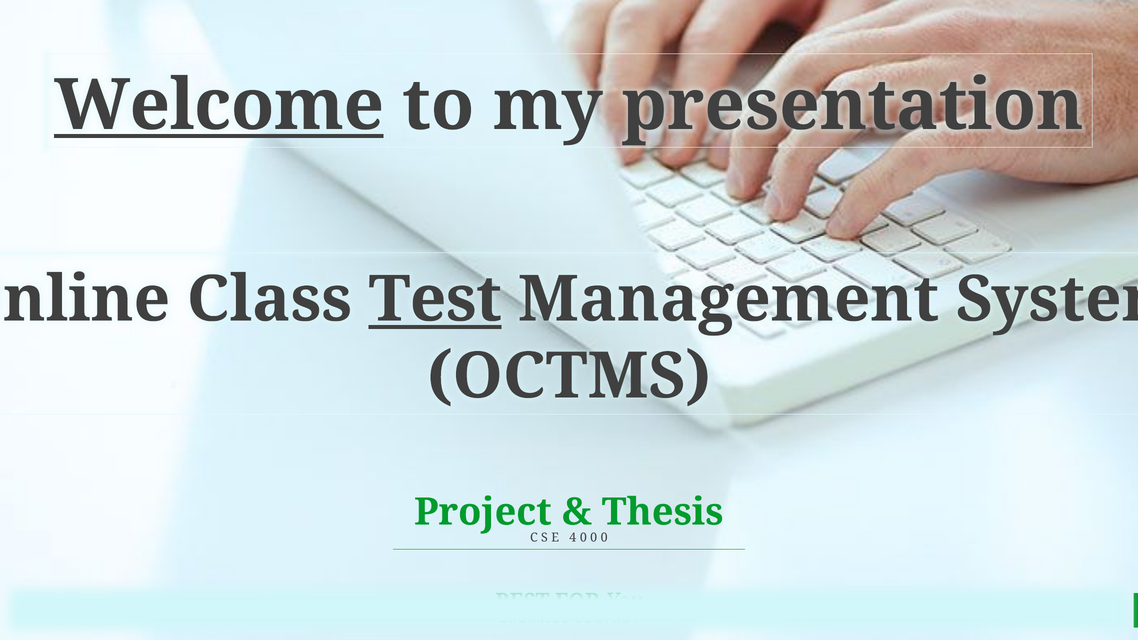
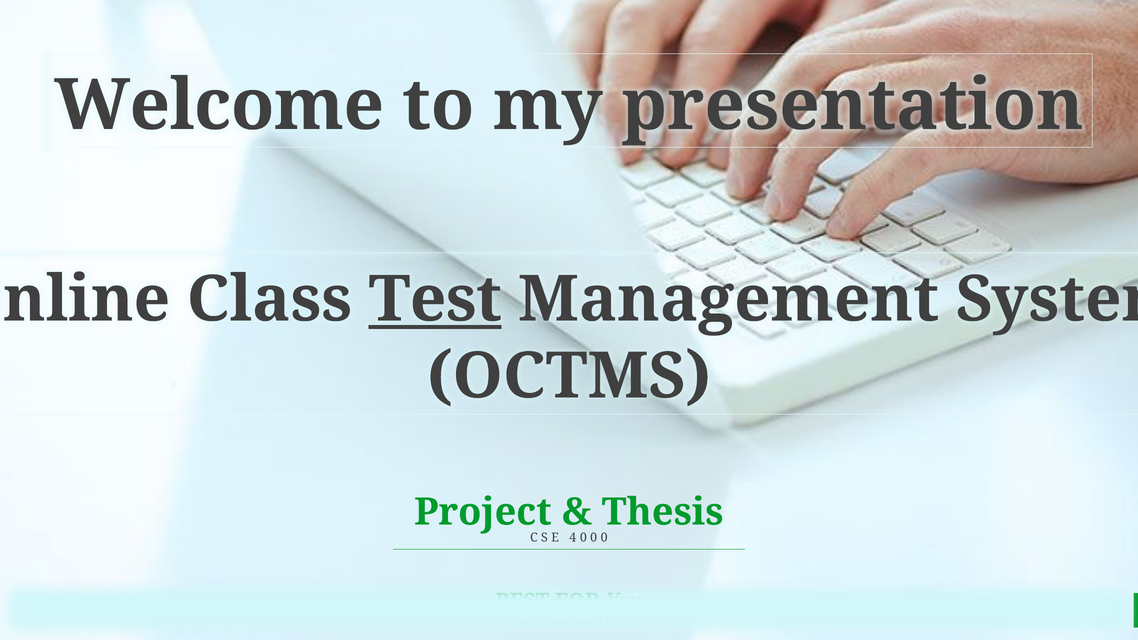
Welcome underline: present -> none
